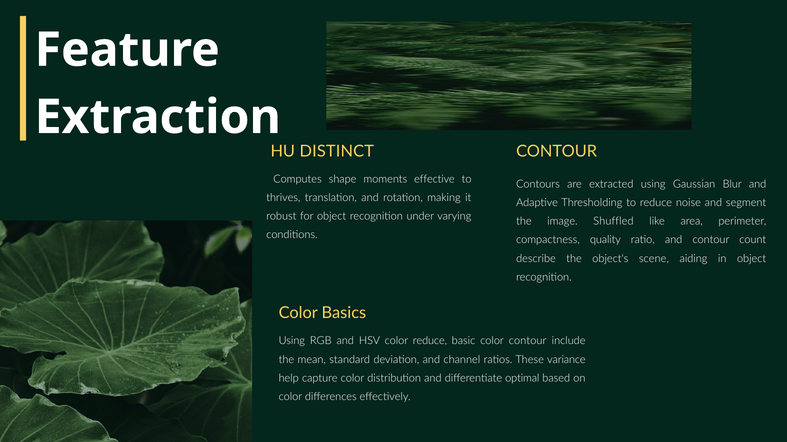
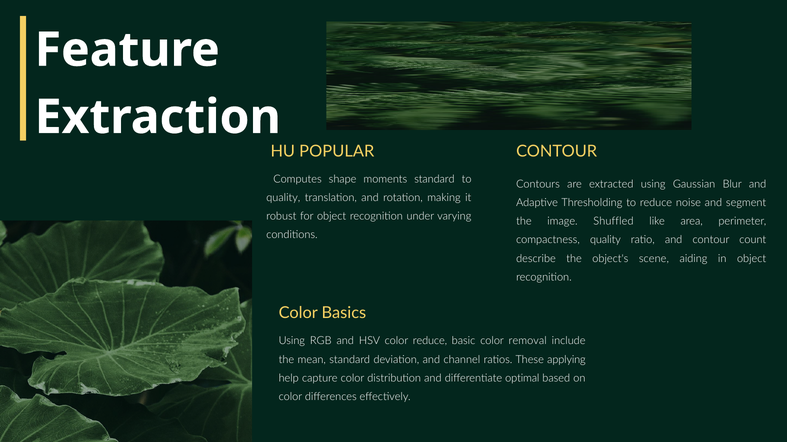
DISTINCT: DISTINCT -> POPULAR
moments effective: effective -> standard
thrives at (283, 198): thrives -> quality
color contour: contour -> removal
variance: variance -> applying
